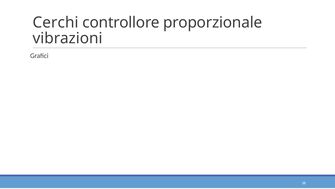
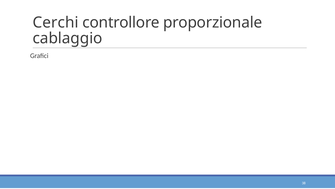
vibrazioni: vibrazioni -> cablaggio
